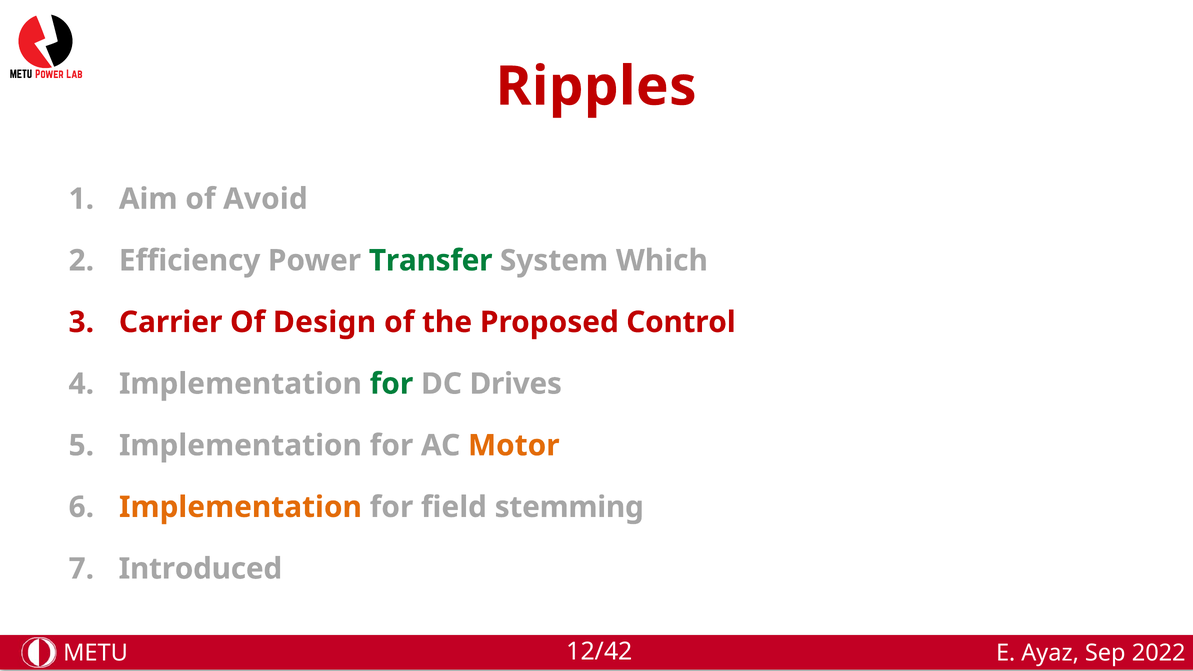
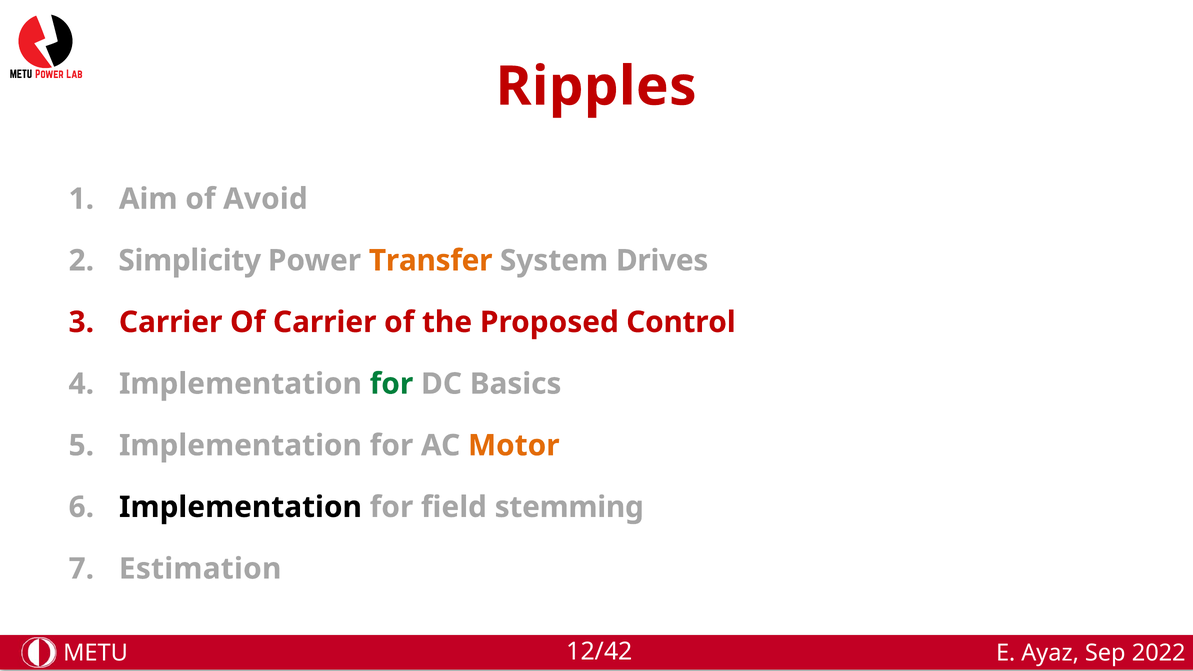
Efficiency: Efficiency -> Simplicity
Transfer colour: green -> orange
Which: Which -> Drives
Of Design: Design -> Carrier
Drives: Drives -> Basics
Implementation at (240, 507) colour: orange -> black
Introduced: Introduced -> Estimation
